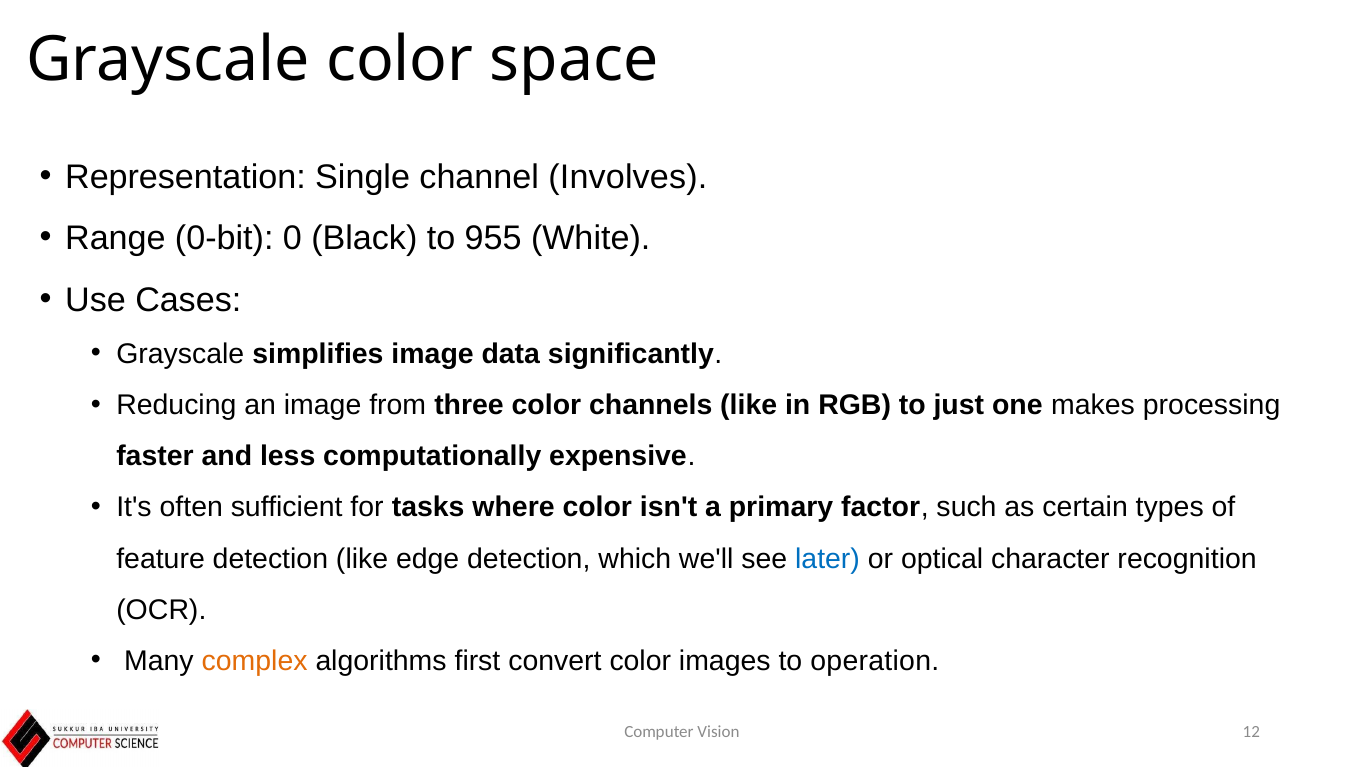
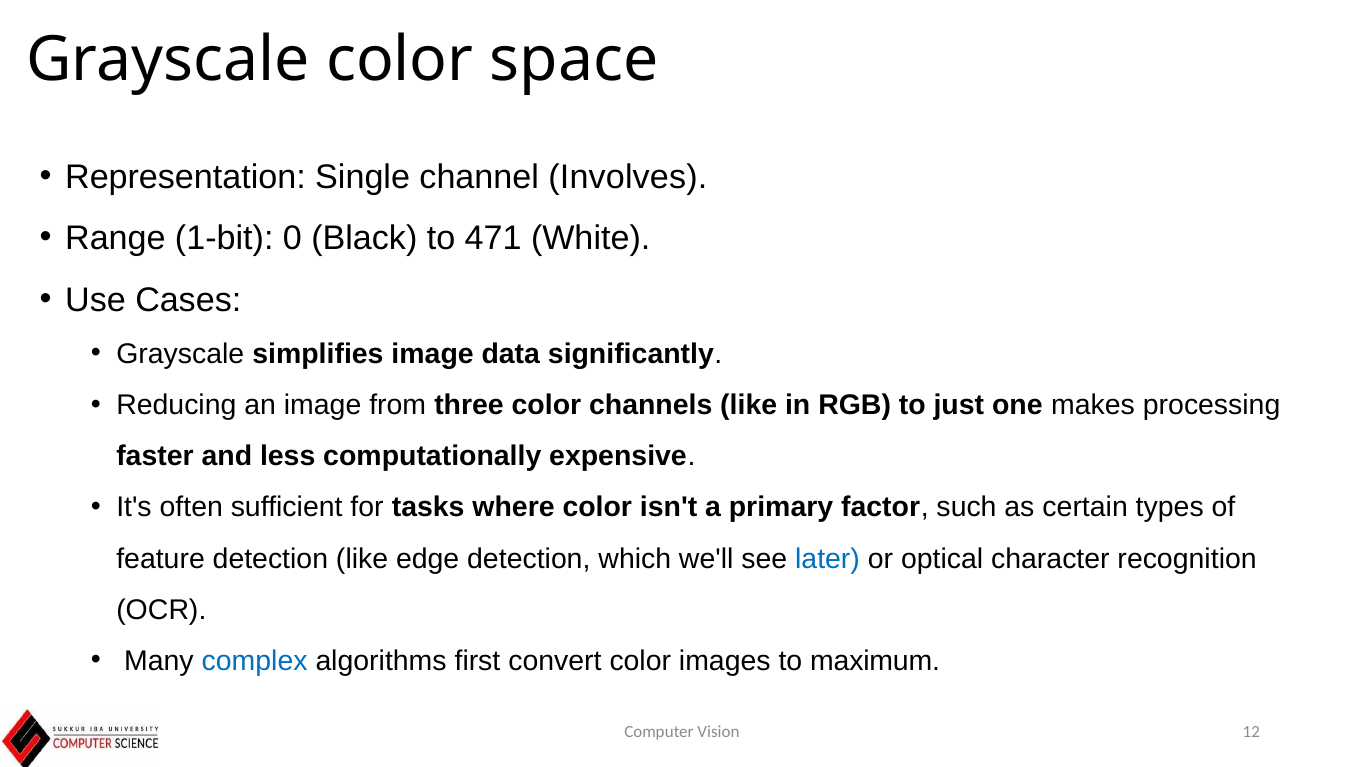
0-bit: 0-bit -> 1-bit
955: 955 -> 471
complex colour: orange -> blue
operation: operation -> maximum
